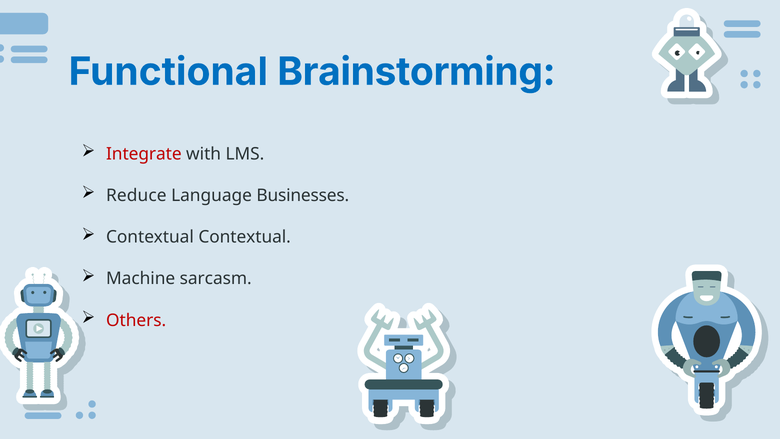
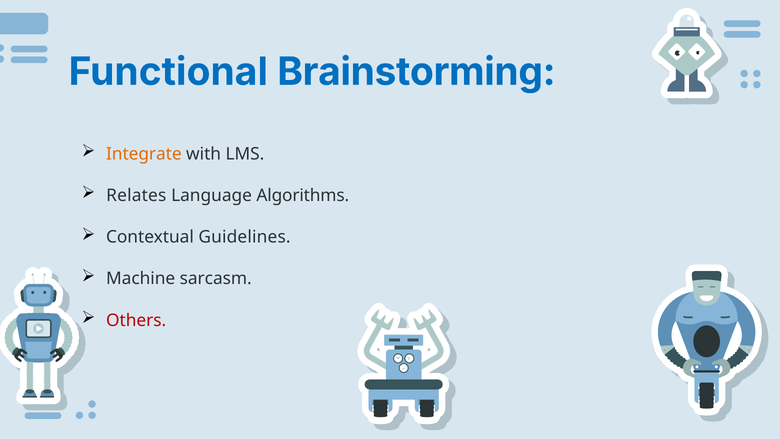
Integrate colour: red -> orange
Reduce: Reduce -> Relates
Businesses: Businesses -> Algorithms
Contextual Contextual: Contextual -> Guidelines
